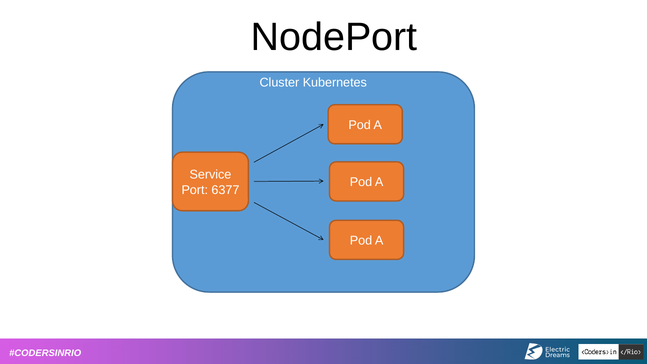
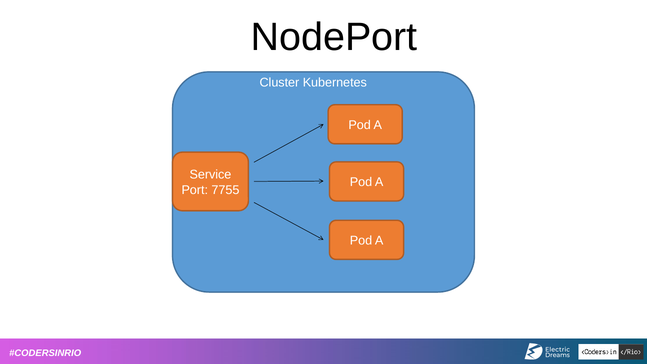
6377: 6377 -> 7755
